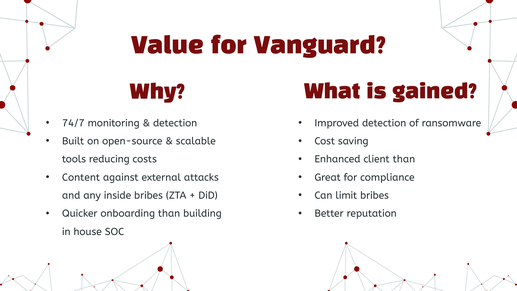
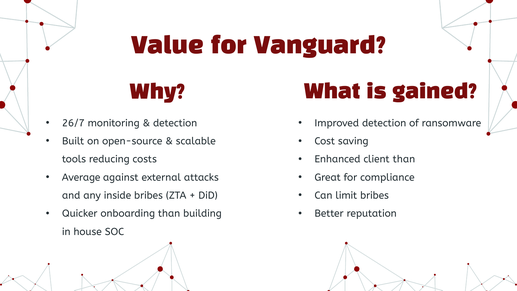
74/7: 74/7 -> 26/7
Content: Content -> Average
